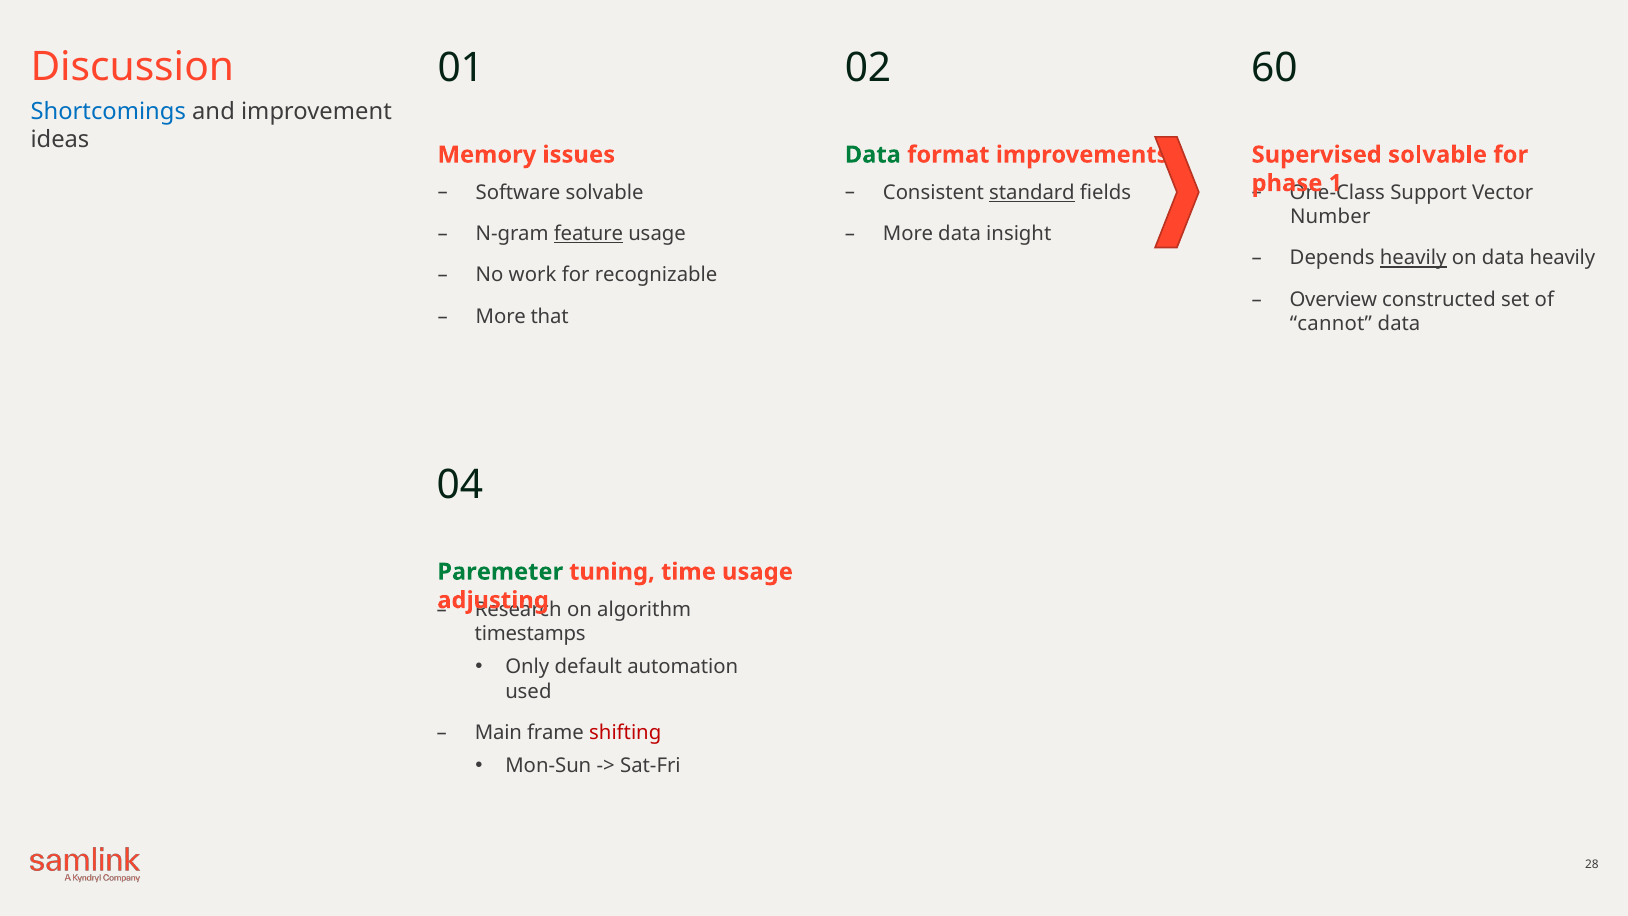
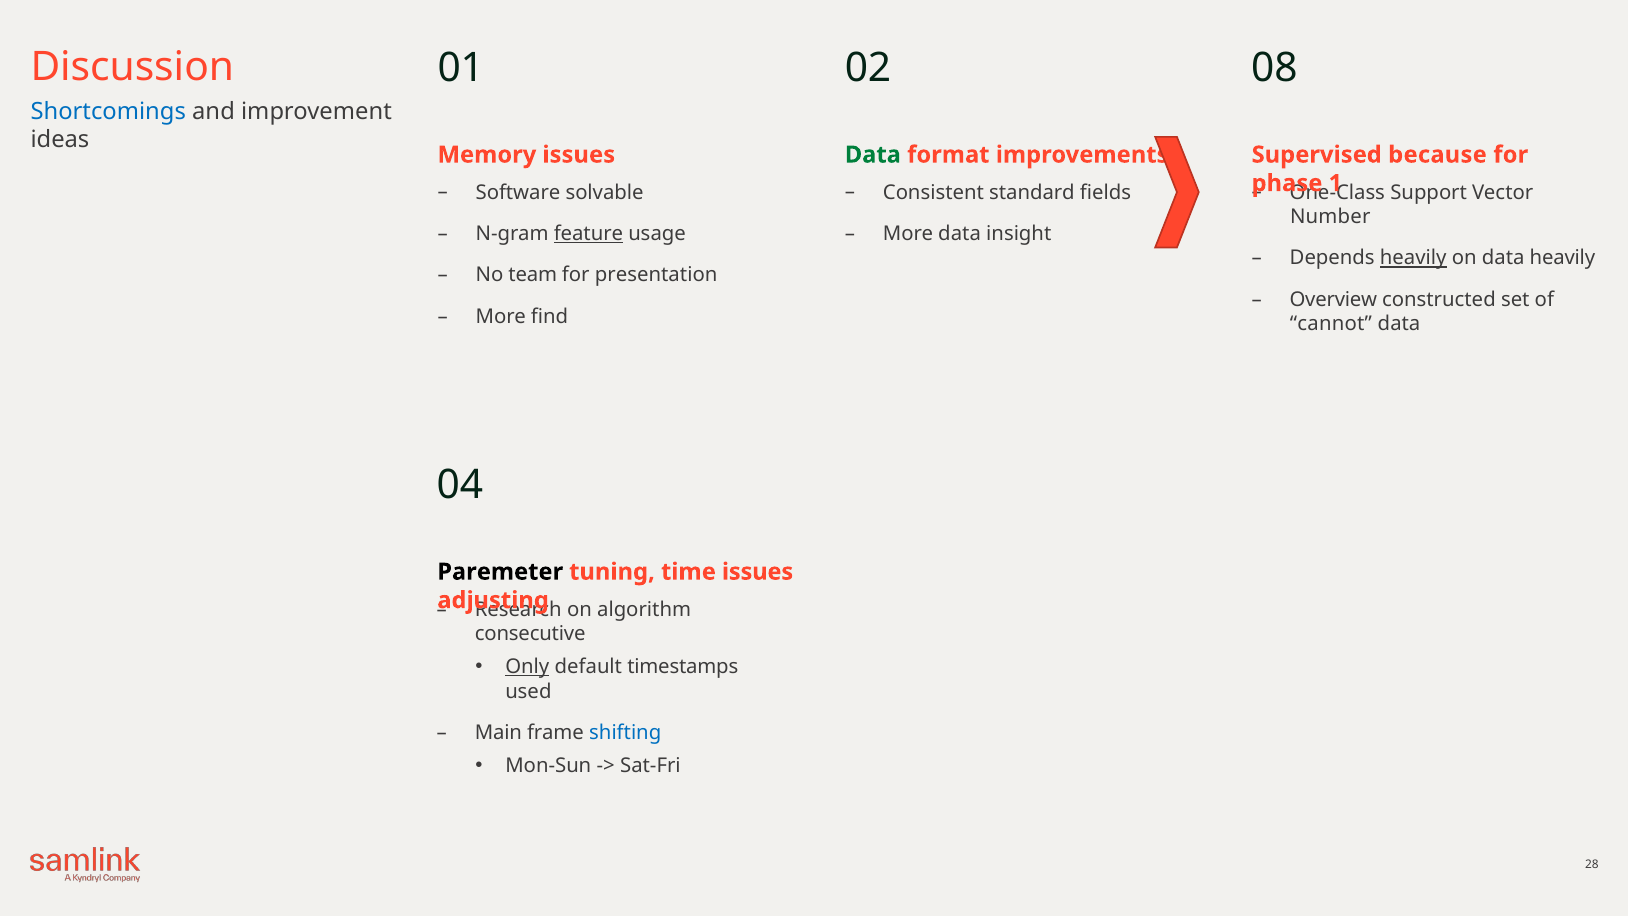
60: 60 -> 08
Supervised solvable: solvable -> because
standard underline: present -> none
work: work -> team
recognizable: recognizable -> presentation
that: that -> find
Paremeter colour: green -> black
time usage: usage -> issues
timestamps: timestamps -> consecutive
Only underline: none -> present
automation: automation -> timestamps
shifting colour: red -> blue
